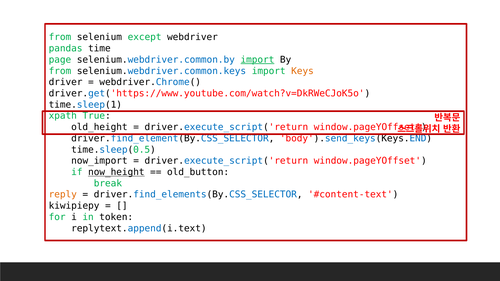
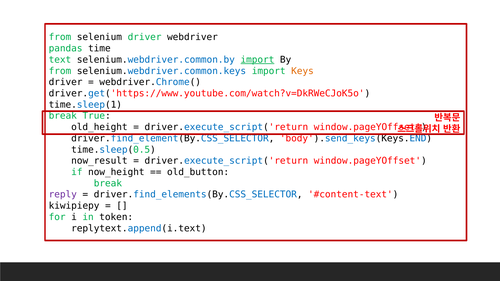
selenium except: except -> driver
page: page -> text
xpath at (63, 116): xpath -> break
now_import: now_import -> now_result
now_height underline: present -> none
reply colour: orange -> purple
